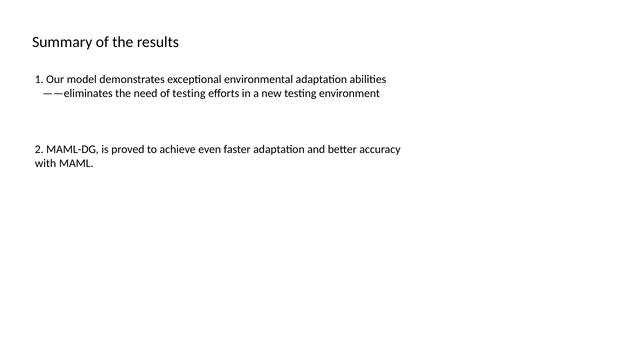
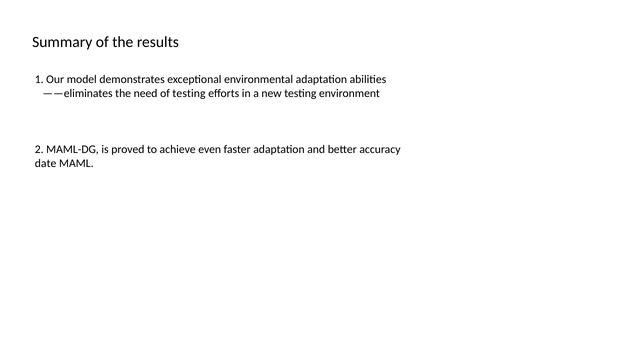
with: with -> date
